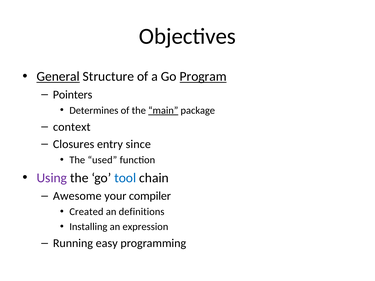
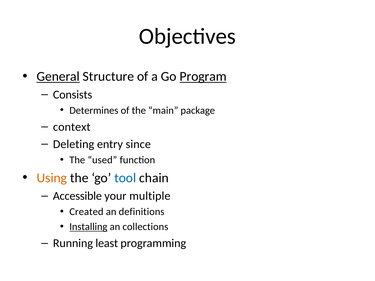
Pointers: Pointers -> Consists
main underline: present -> none
Closures: Closures -> Deleting
Using colour: purple -> orange
Awesome: Awesome -> Accessible
compiler: compiler -> multiple
Installing underline: none -> present
expression: expression -> collections
easy: easy -> least
